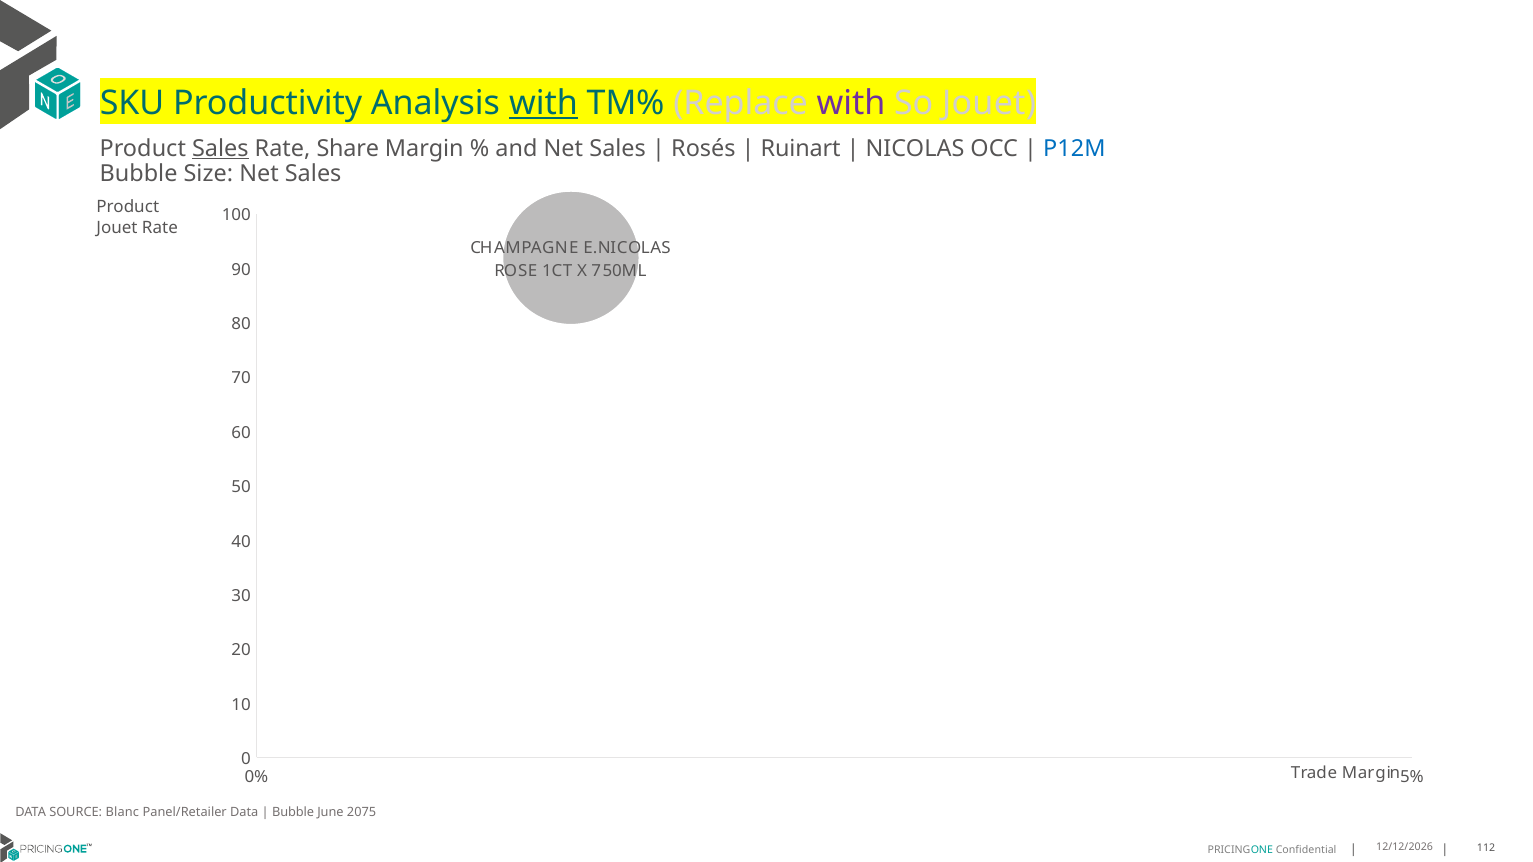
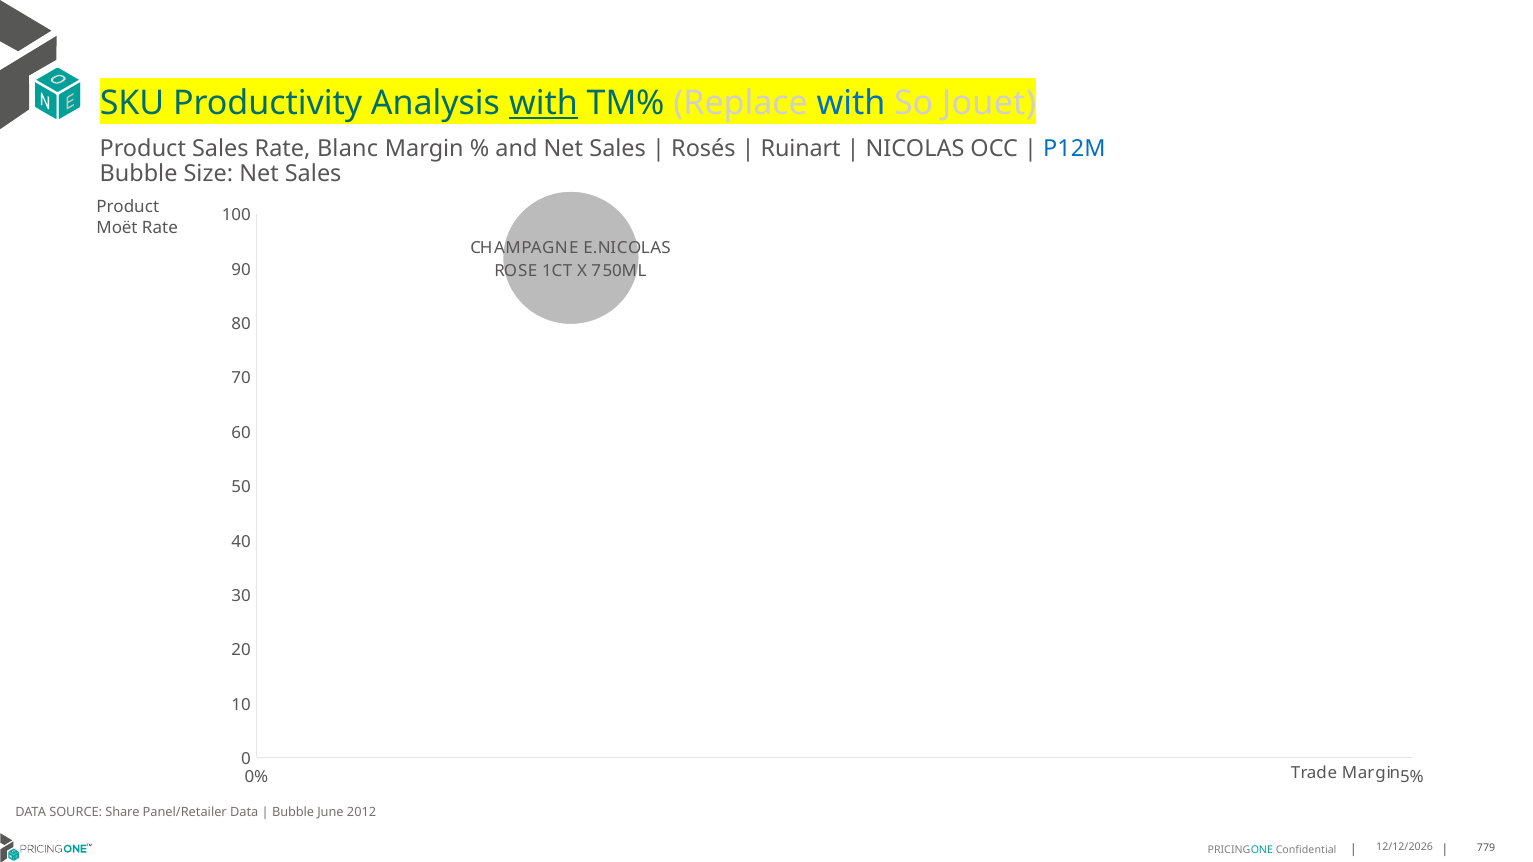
with at (851, 103) colour: purple -> blue
Sales at (220, 148) underline: present -> none
Share: Share -> Blanc
Jouet at (117, 228): Jouet -> Moët
Blanc: Blanc -> Share
2075: 2075 -> 2012
112: 112 -> 779
